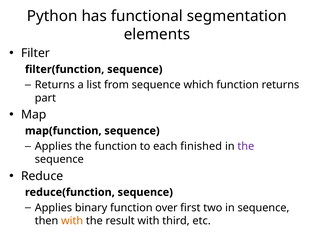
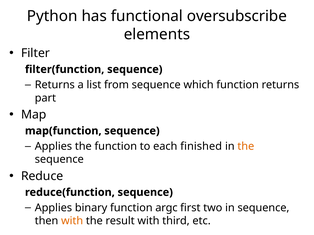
segmentation: segmentation -> oversubscribe
the at (246, 147) colour: purple -> orange
over: over -> argc
